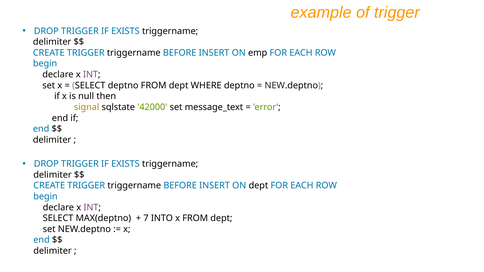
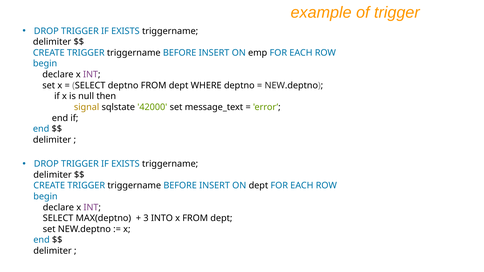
7: 7 -> 3
